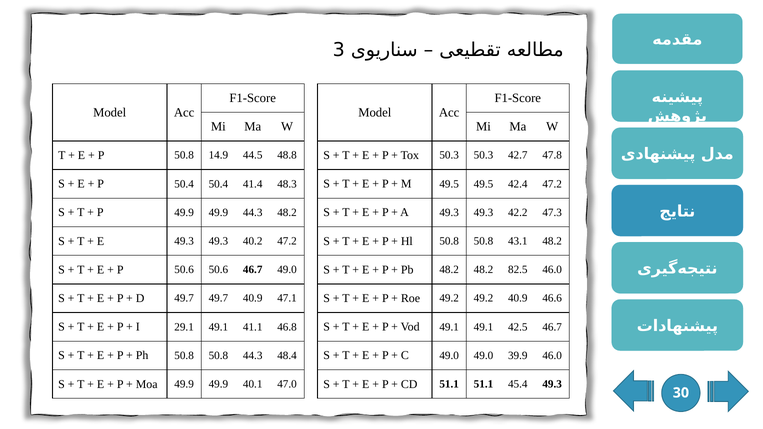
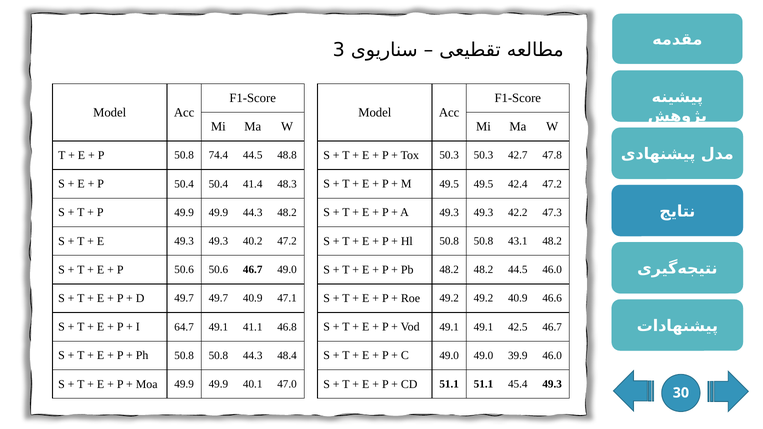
14.9: 14.9 -> 74.4
48.2 82.5: 82.5 -> 44.5
29.1: 29.1 -> 64.7
